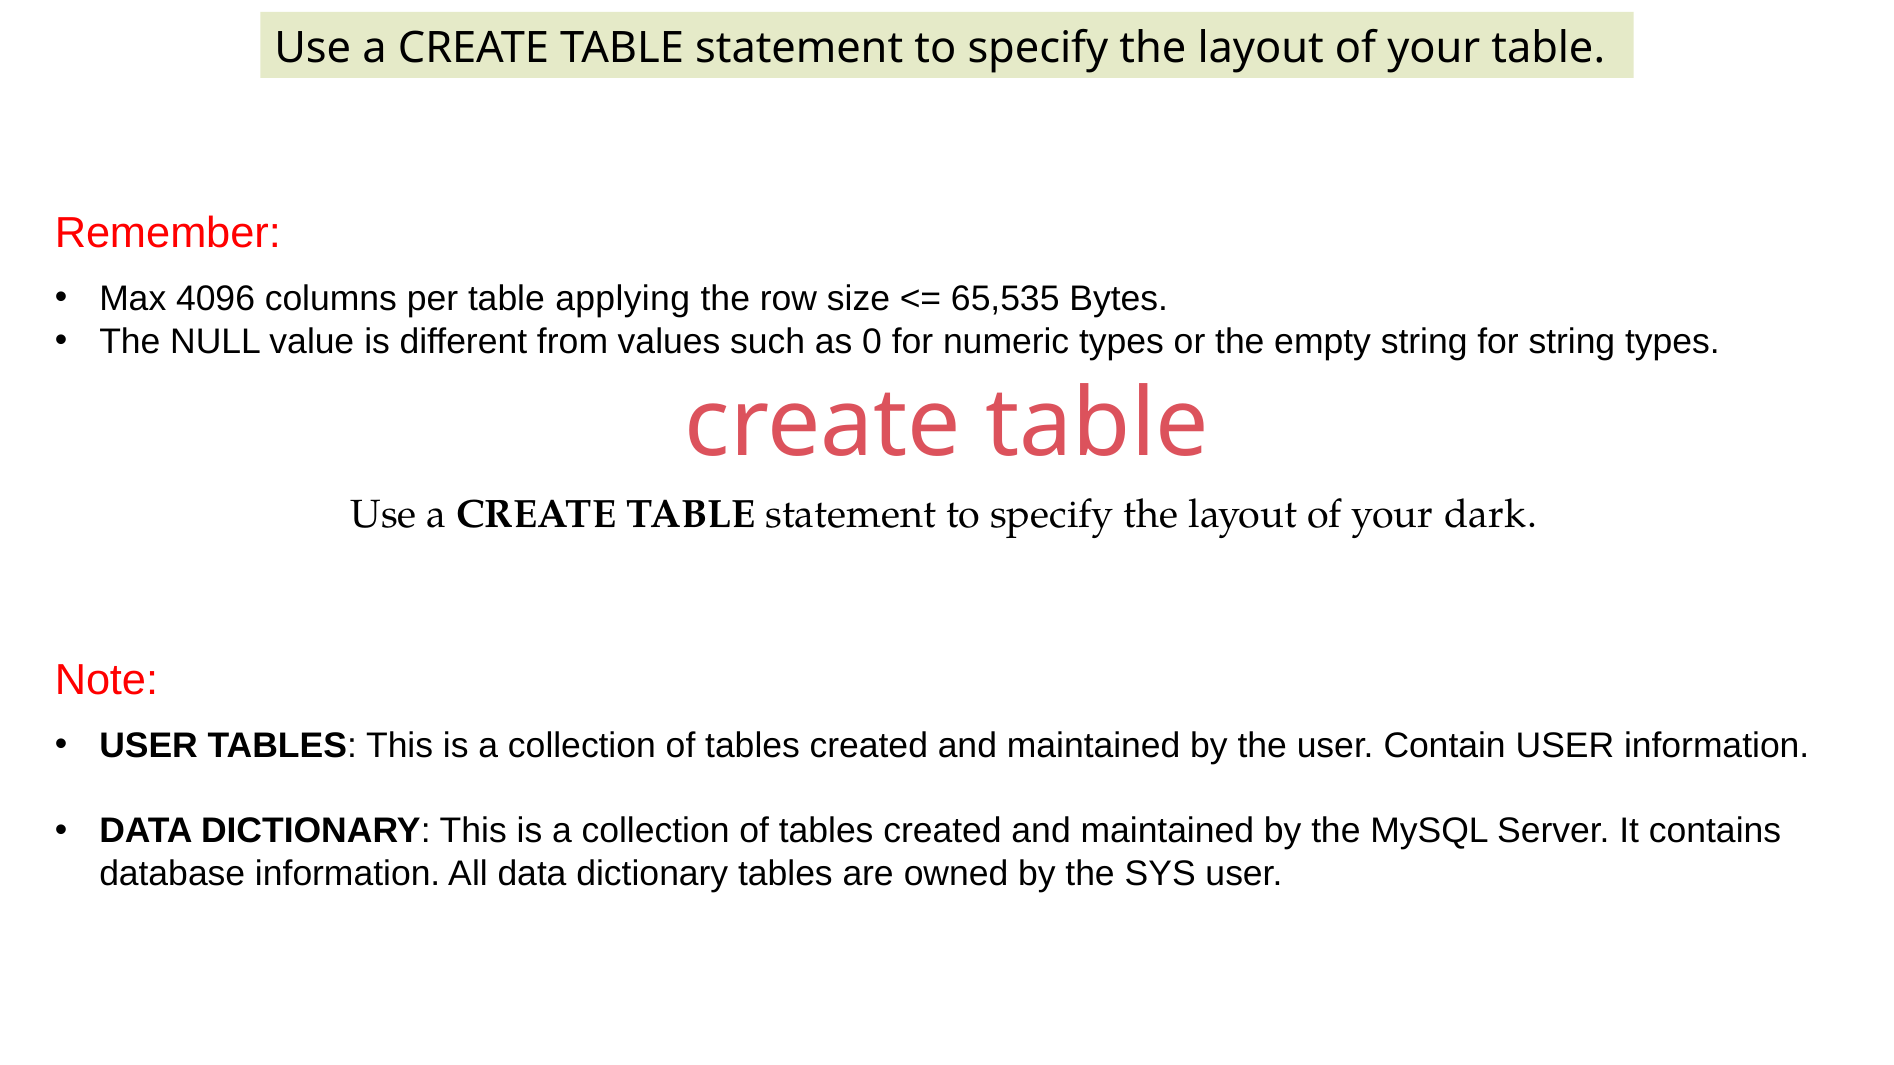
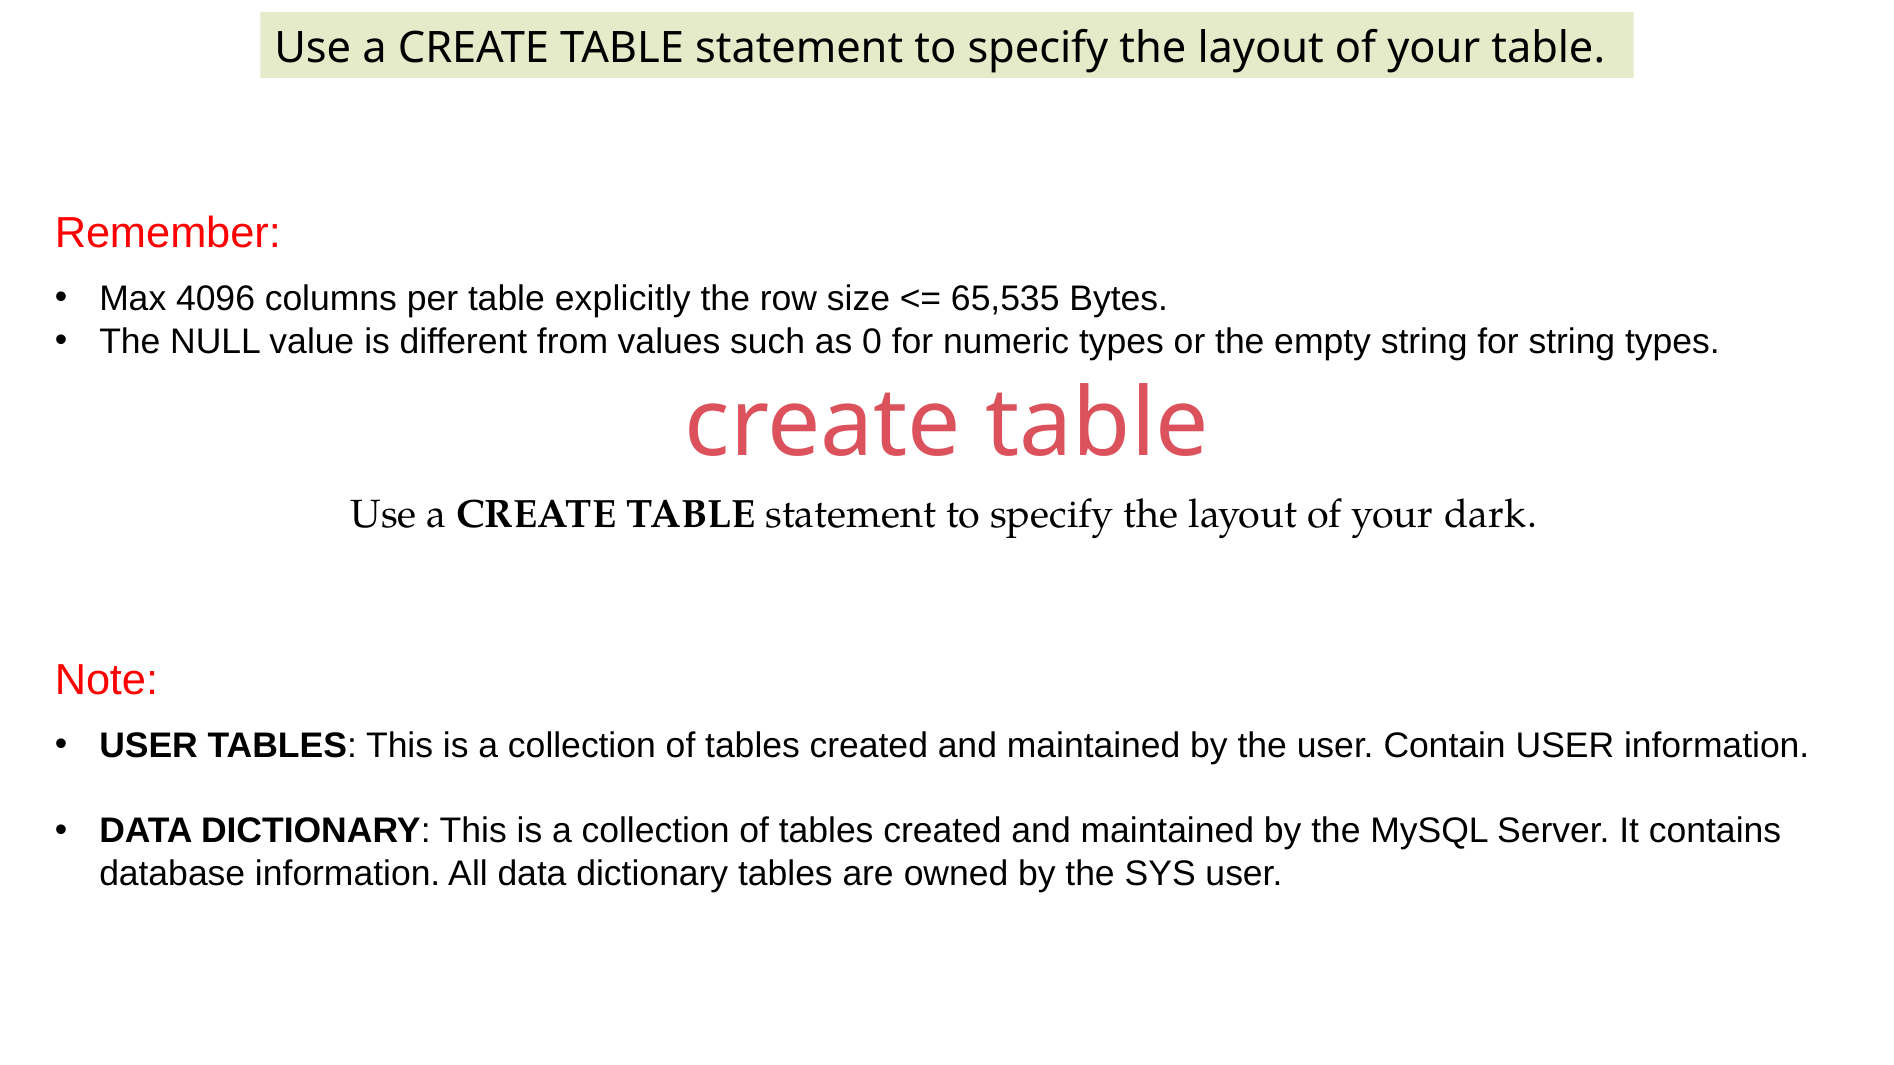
applying: applying -> explicitly
